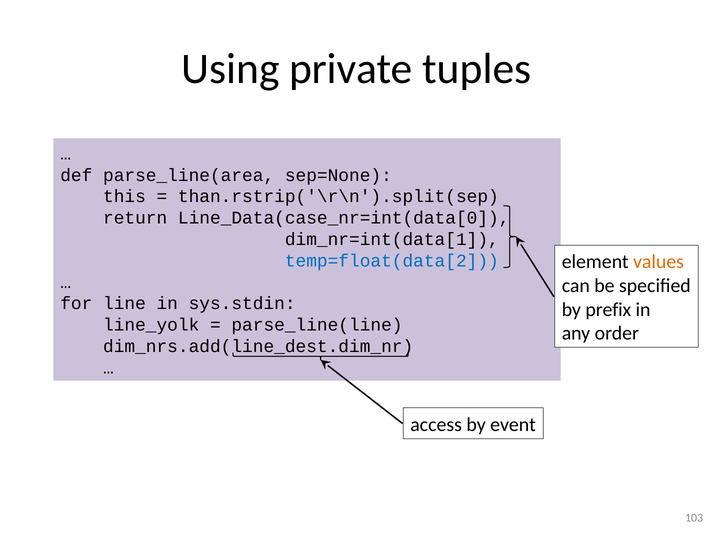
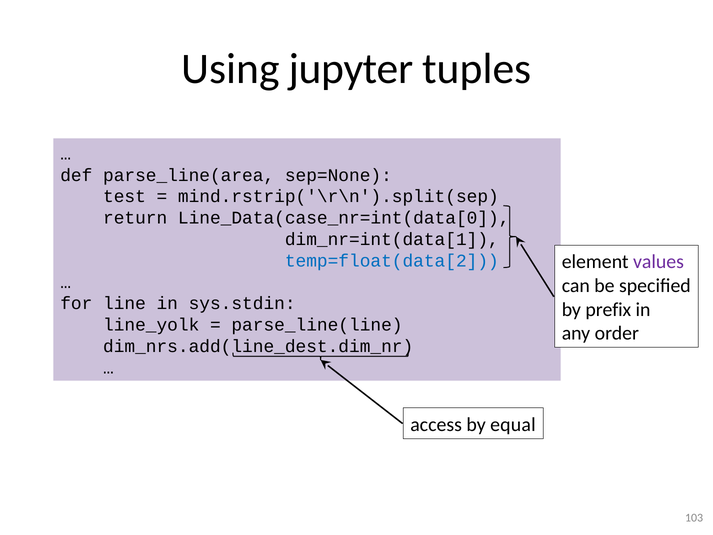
private: private -> jupyter
this: this -> test
than.rstrip('\r\n').split(sep: than.rstrip('\r\n').split(sep -> mind.rstrip('\r\n').split(sep
values colour: orange -> purple
event: event -> equal
